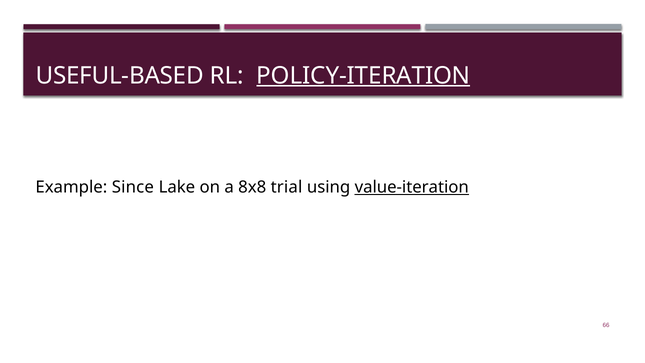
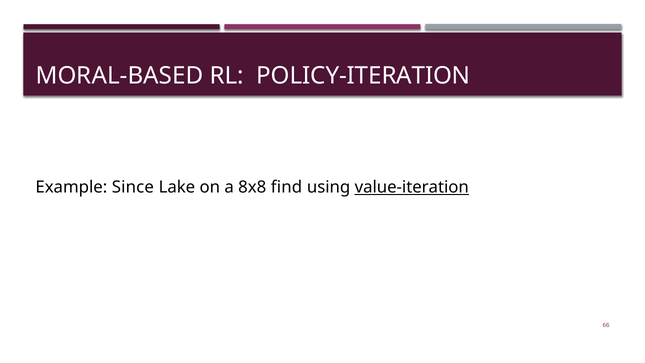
USEFUL-BASED: USEFUL-BASED -> MORAL-BASED
POLICY-ITERATION underline: present -> none
trial: trial -> find
